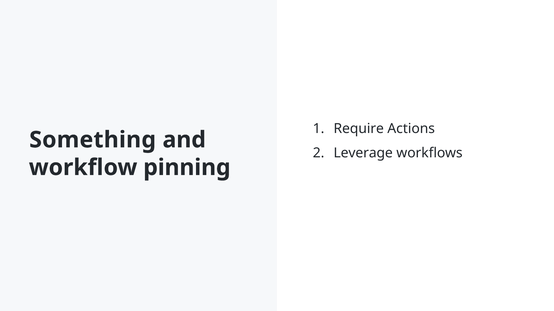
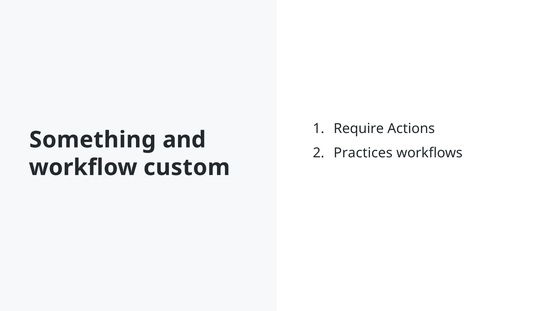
Leverage: Leverage -> Practices
pinning: pinning -> custom
